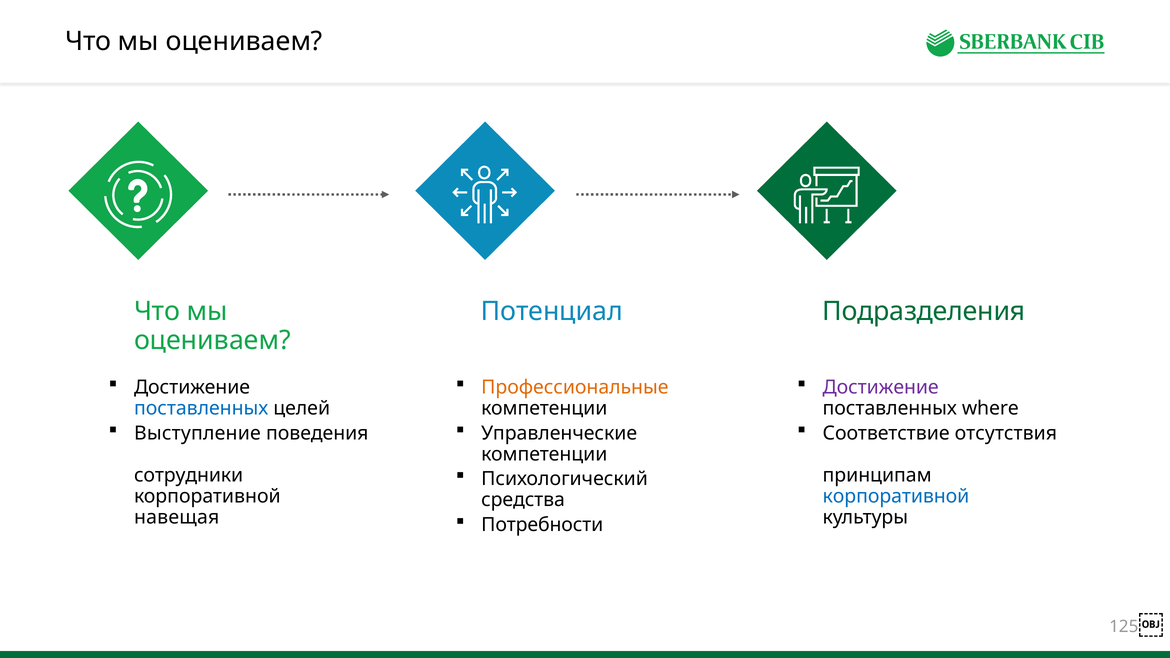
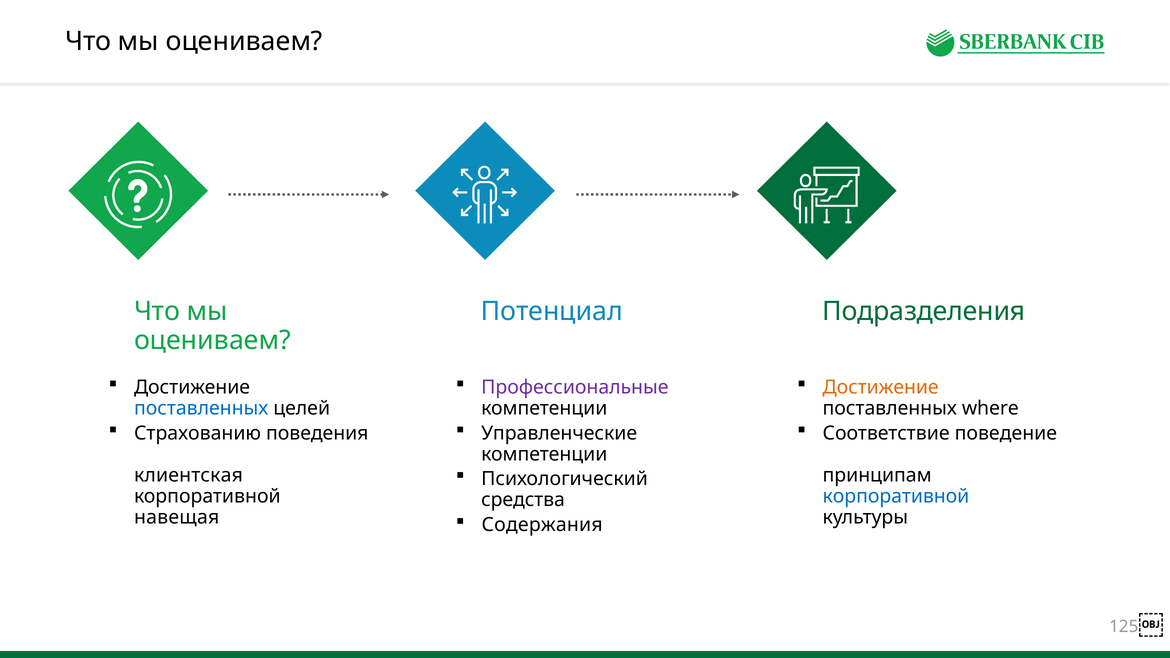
Профессиональные colour: orange -> purple
Достижение at (881, 387) colour: purple -> orange
Выступление: Выступление -> Страхованию
отсутствия: отсутствия -> поведение
сотрудники: сотрудники -> клиентская
Потребности: Потребности -> Содержания
